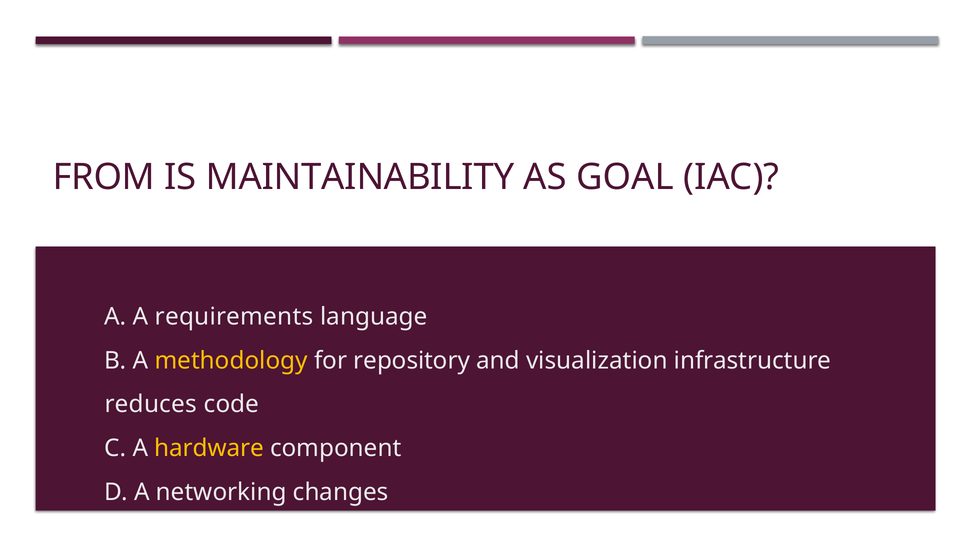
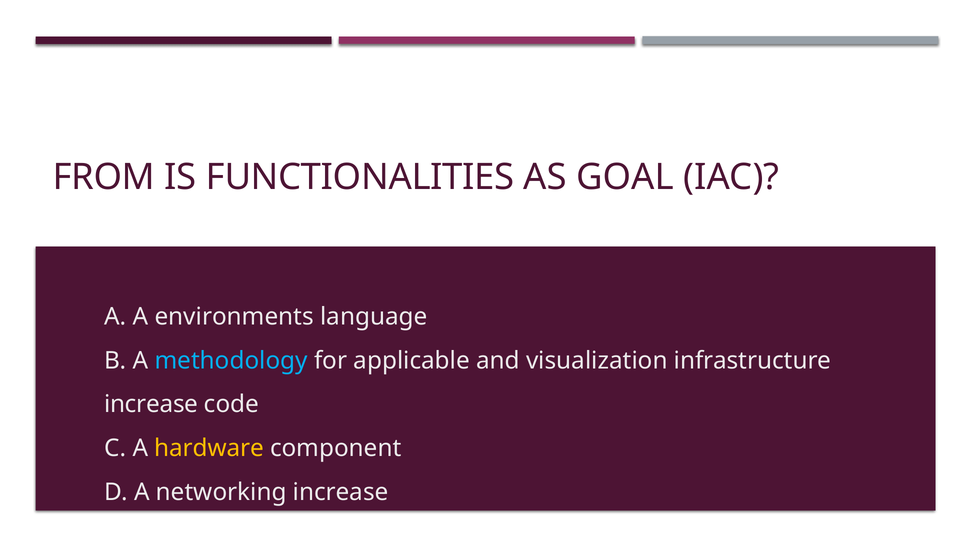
MAINTAINABILITY: MAINTAINABILITY -> FUNCTIONALITIES
requirements: requirements -> environments
methodology colour: yellow -> light blue
repository: repository -> applicable
reduces at (151, 404): reduces -> increase
networking changes: changes -> increase
